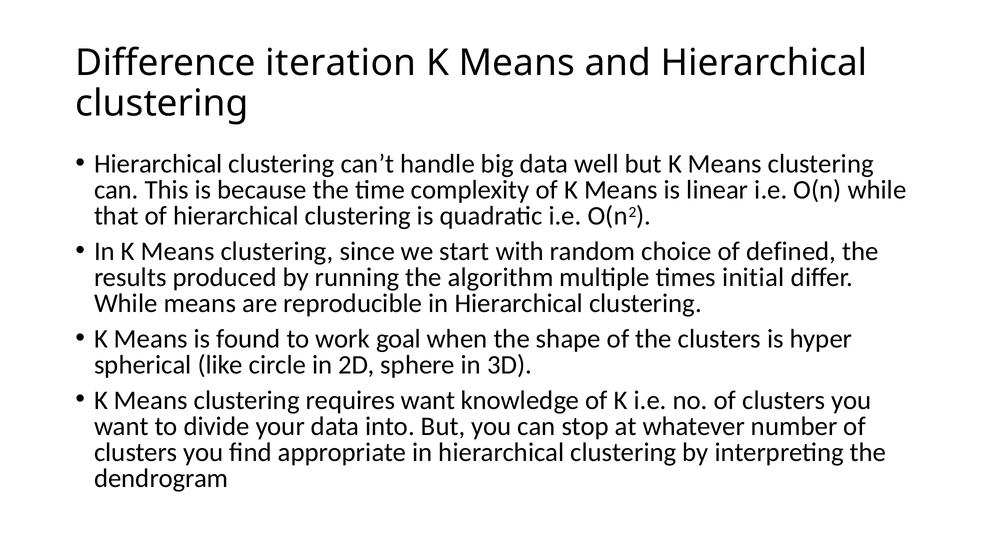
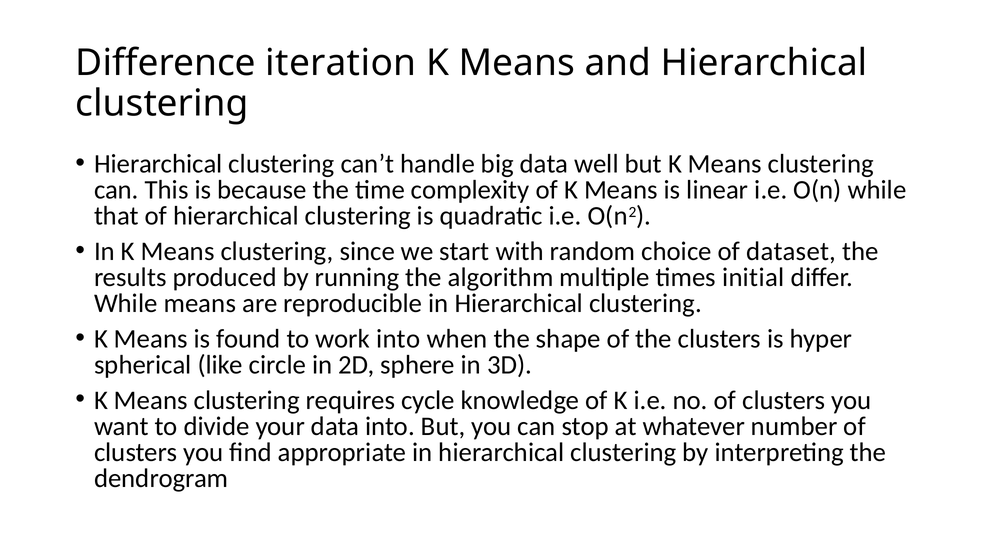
defined: defined -> dataset
work goal: goal -> into
requires want: want -> cycle
